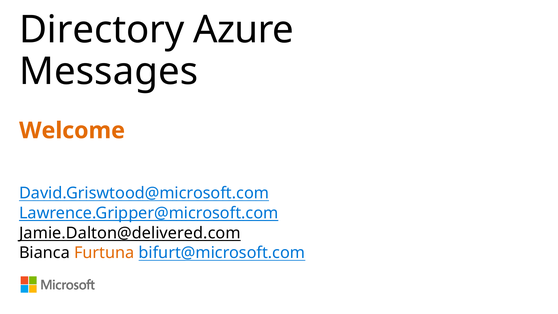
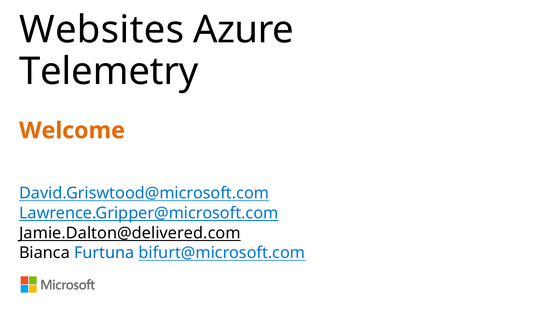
Directory: Directory -> Websites
Messages: Messages -> Telemetry
Furtuna colour: orange -> blue
